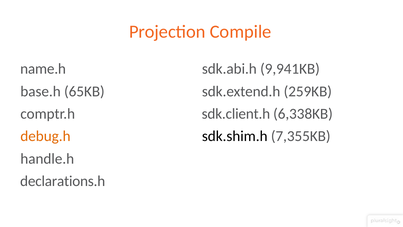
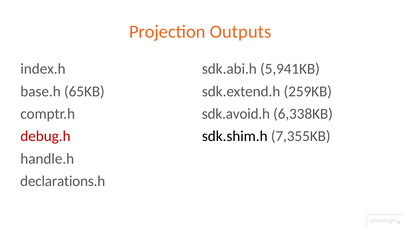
Compile: Compile -> Outputs
name.h: name.h -> index.h
9,941KB: 9,941KB -> 5,941KB
sdk.client.h: sdk.client.h -> sdk.avoid.h
debug.h colour: orange -> red
